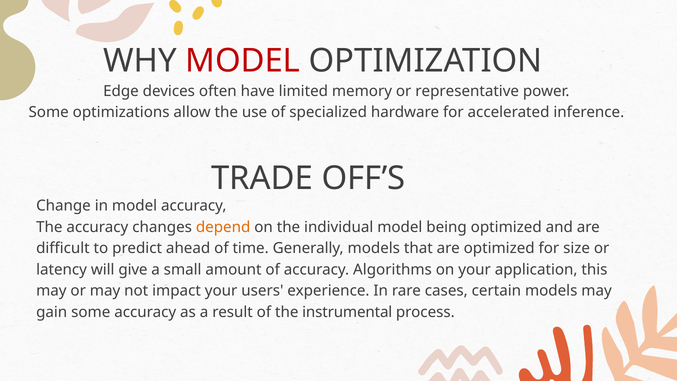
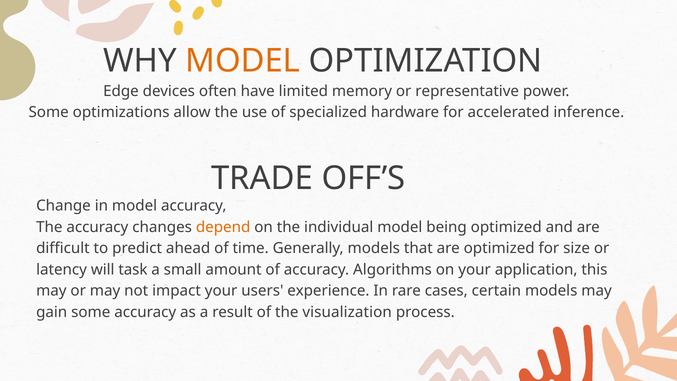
MODEL at (243, 61) colour: red -> orange
give: give -> task
instrumental: instrumental -> visualization
